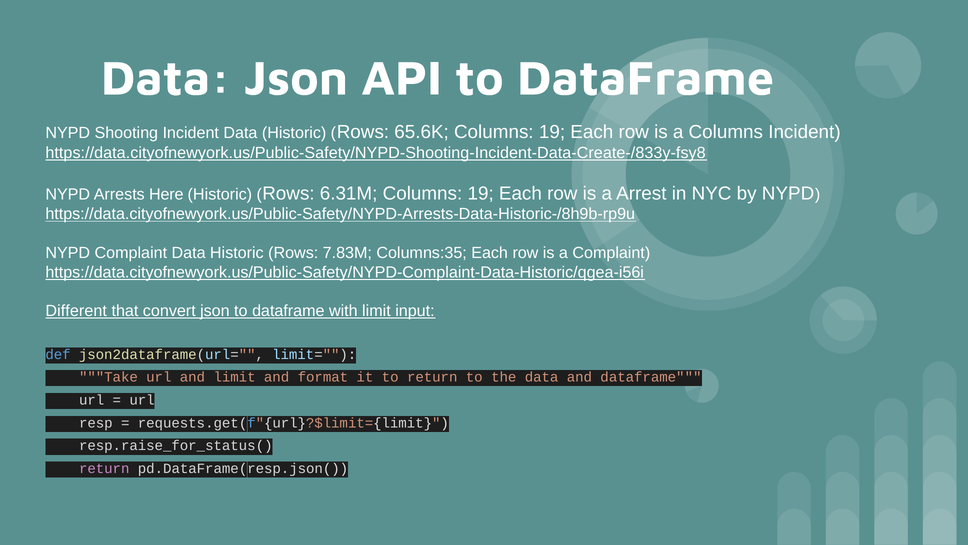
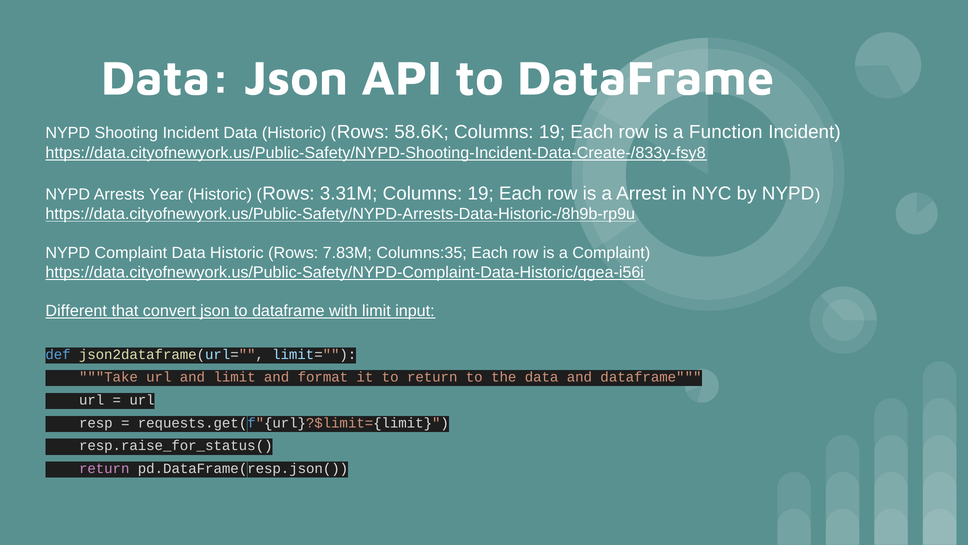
65.6K: 65.6K -> 58.6K
a Columns: Columns -> Function
Here: Here -> Year
6.31M: 6.31M -> 3.31M
